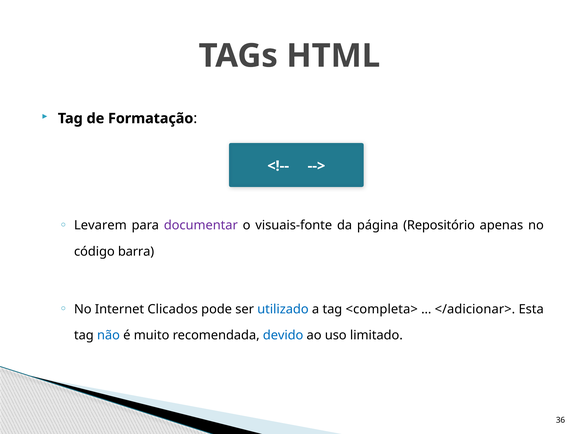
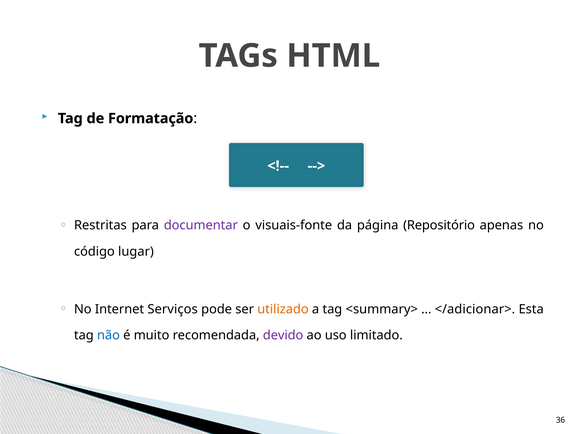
Levarem: Levarem -> Restritas
barra: barra -> lugar
Clicados: Clicados -> Serviços
utilizado colour: blue -> orange
<completa>: <completa> -> <summary>
devido colour: blue -> purple
